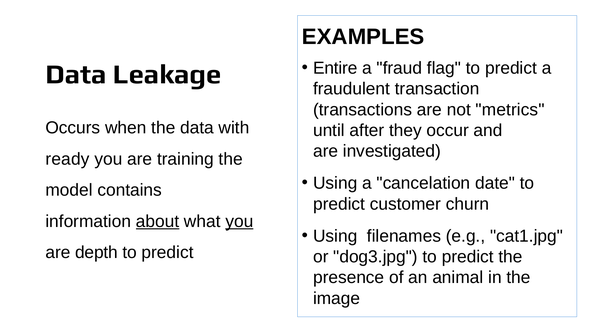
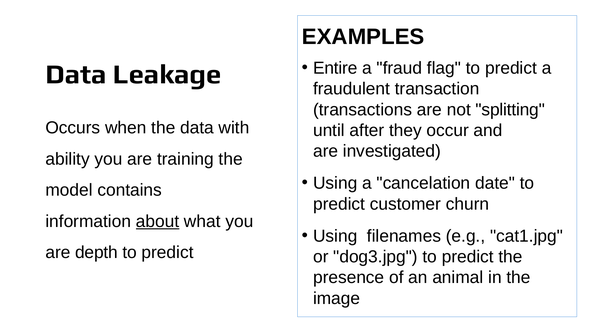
metrics: metrics -> splitting
ready: ready -> ability
you at (239, 221) underline: present -> none
